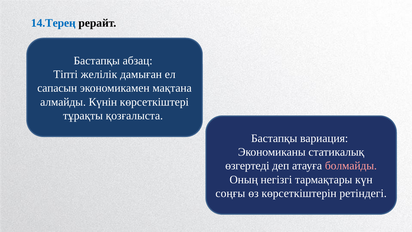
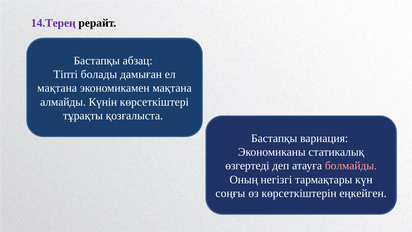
14.Терең colour: blue -> purple
желілік: желілік -> болады
сапасын at (57, 88): сапасын -> мақтана
ретіндегі: ретіндегі -> еңкейген
